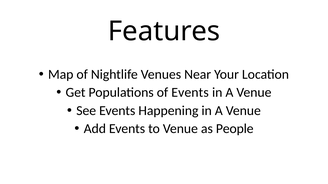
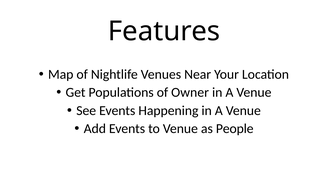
of Events: Events -> Owner
